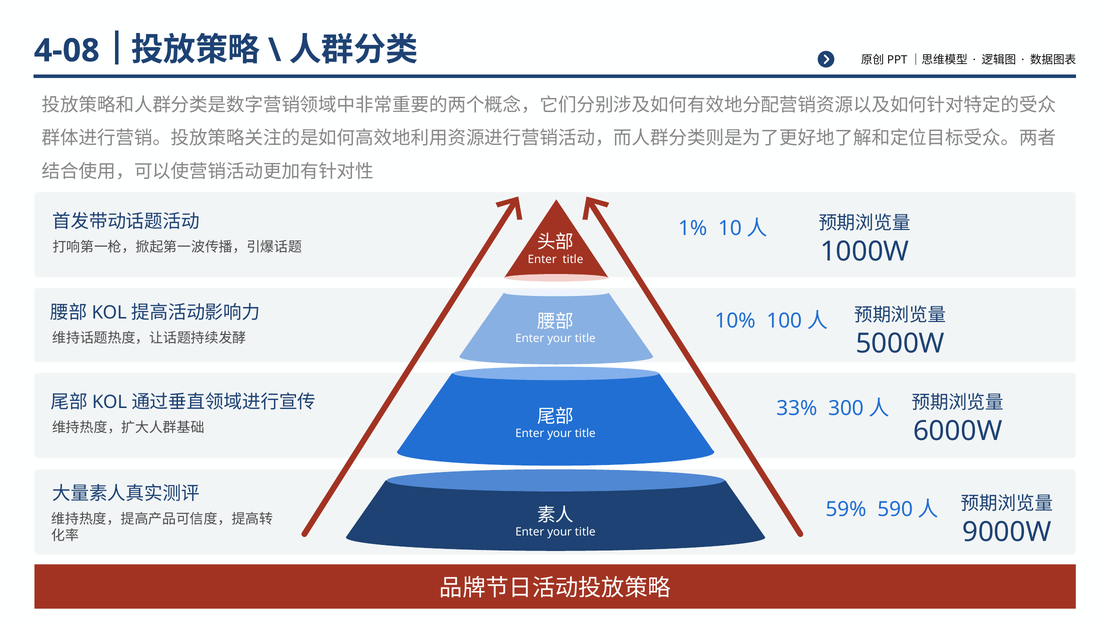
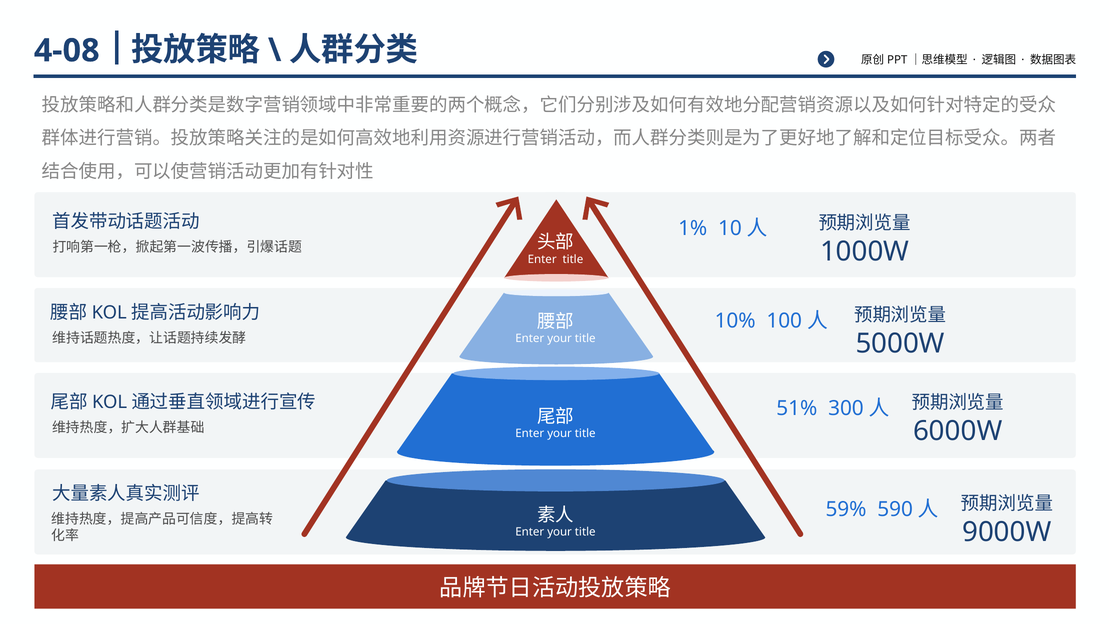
33%: 33% -> 51%
